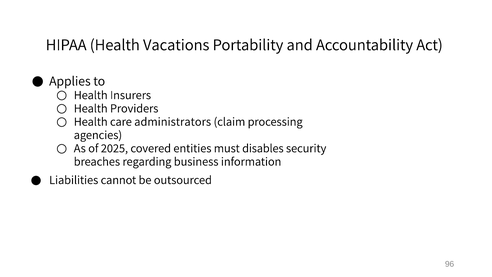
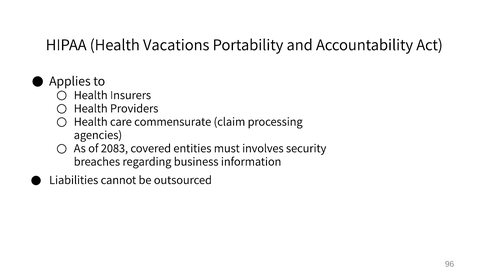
administrators: administrators -> commensurate
2025: 2025 -> 2083
disables: disables -> involves
